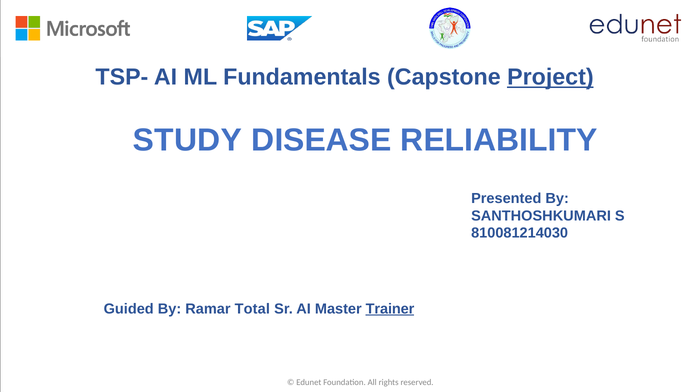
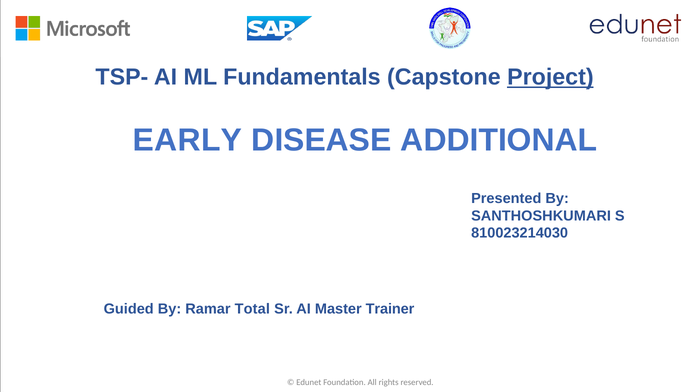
STUDY: STUDY -> EARLY
RELIABILITY: RELIABILITY -> ADDITIONAL
810081214030: 810081214030 -> 810023214030
Trainer underline: present -> none
